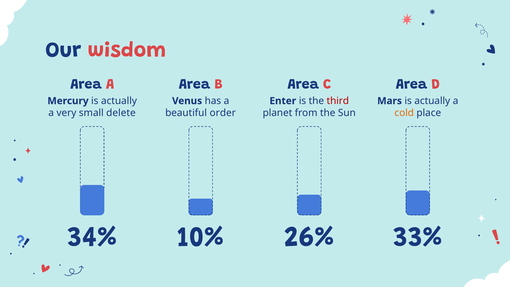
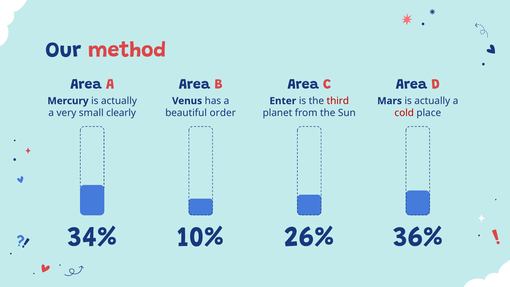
wisdom: wisdom -> method
delete: delete -> clearly
cold colour: orange -> red
33%: 33% -> 36%
